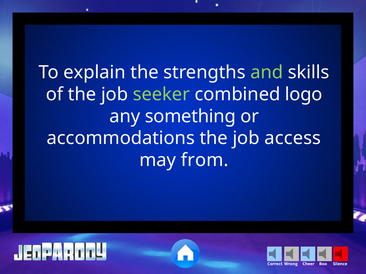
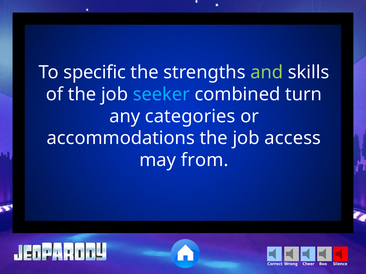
explain: explain -> specific
seeker colour: light green -> light blue
logo: logo -> turn
something: something -> categories
